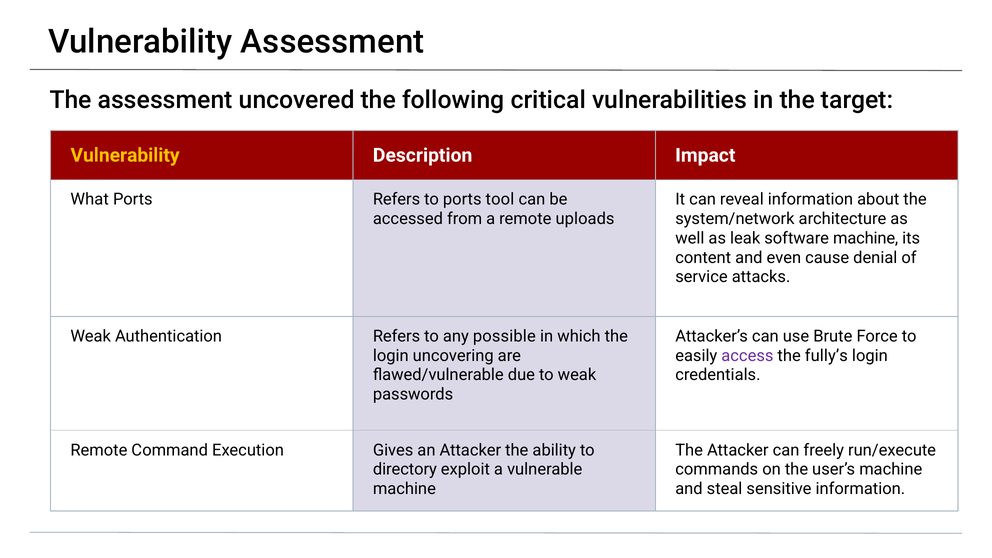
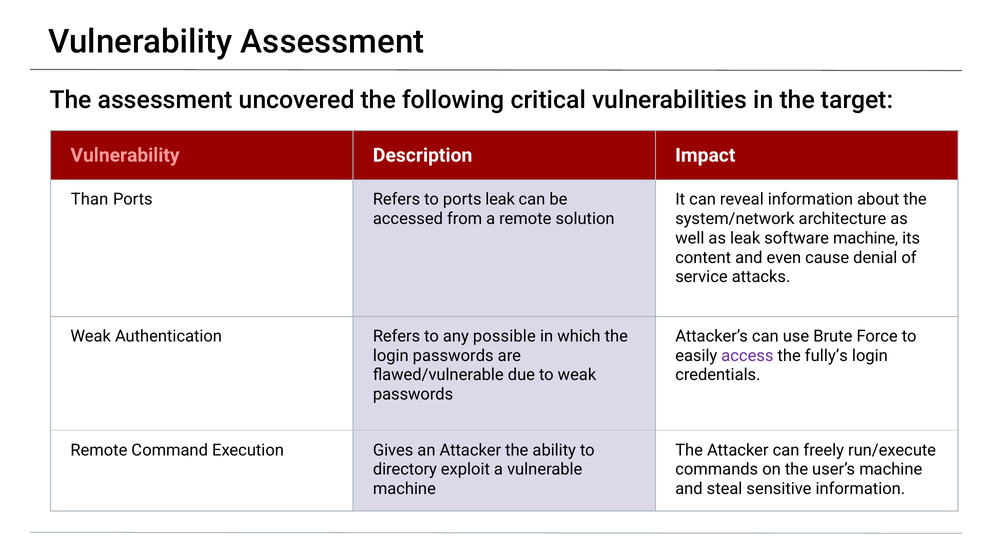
Vulnerability at (125, 155) colour: yellow -> pink
What: What -> Than
ports tool: tool -> leak
uploads: uploads -> solution
login uncovering: uncovering -> passwords
